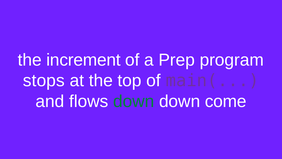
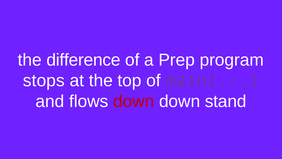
increment: increment -> difference
down at (134, 101) colour: green -> red
come: come -> stand
